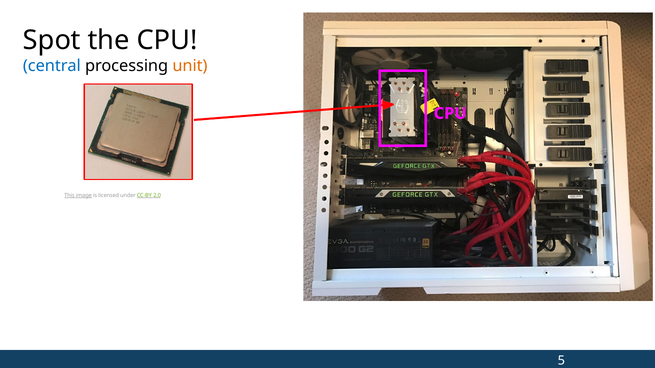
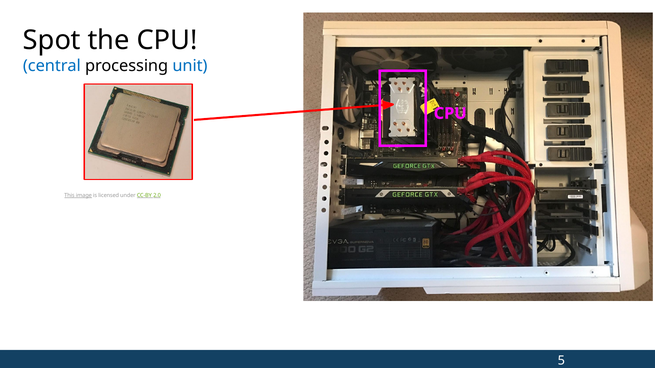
unit colour: orange -> blue
